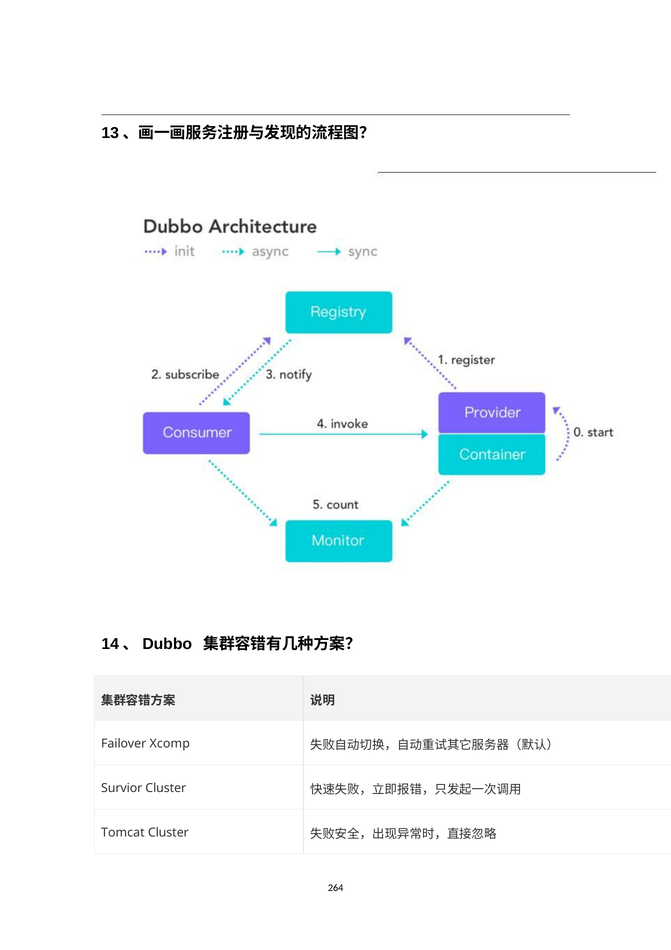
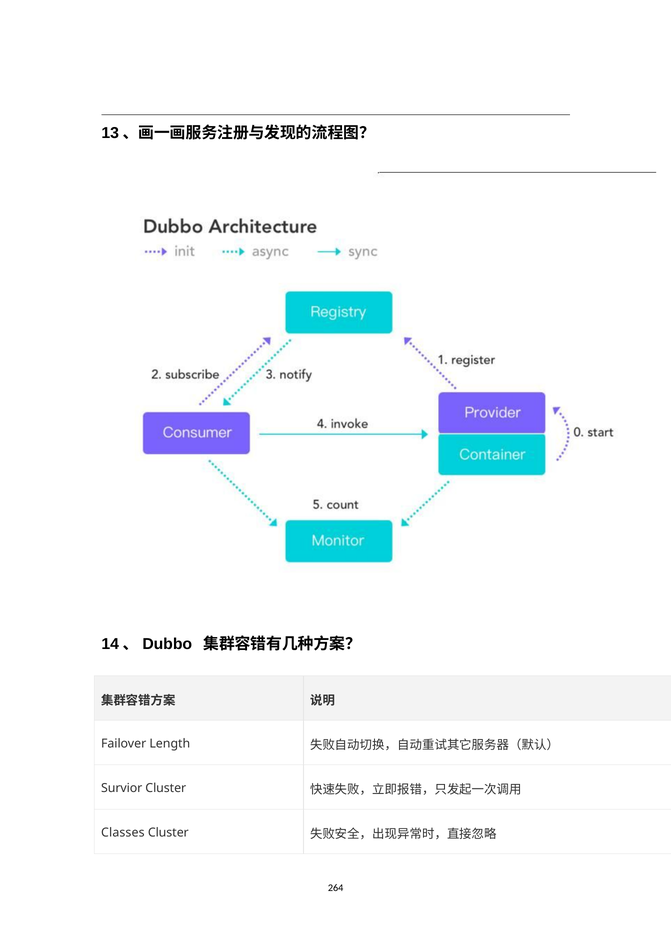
Xcomp: Xcomp -> Length
Tomcat: Tomcat -> Classes
